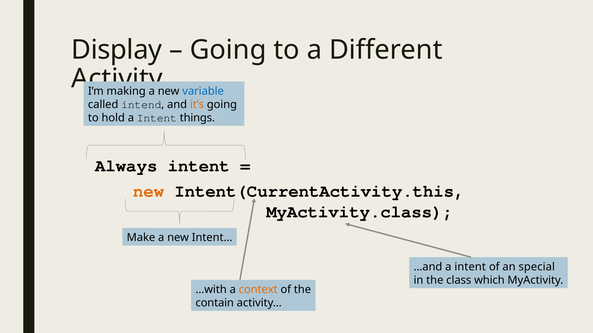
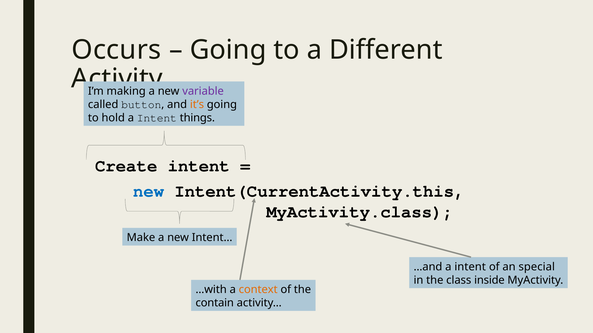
Display: Display -> Occurs
variable colour: blue -> purple
intend: intend -> button
Always: Always -> Create
new at (149, 191) colour: orange -> blue
which: which -> inside
